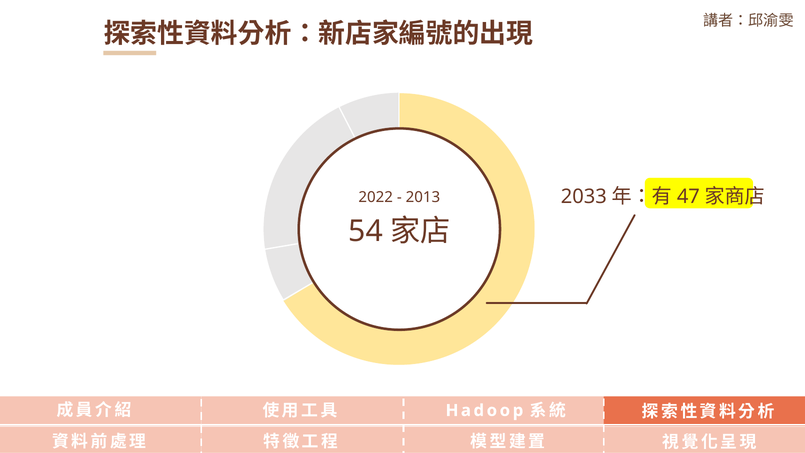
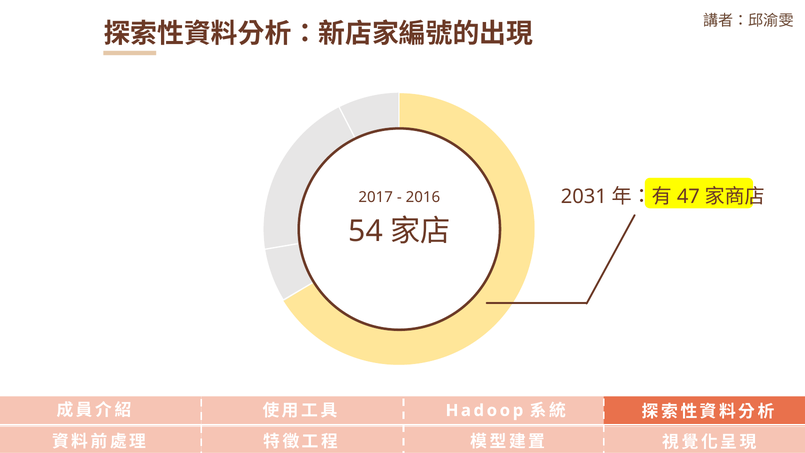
2033: 2033 -> 2031
2022: 2022 -> 2017
2013: 2013 -> 2016
